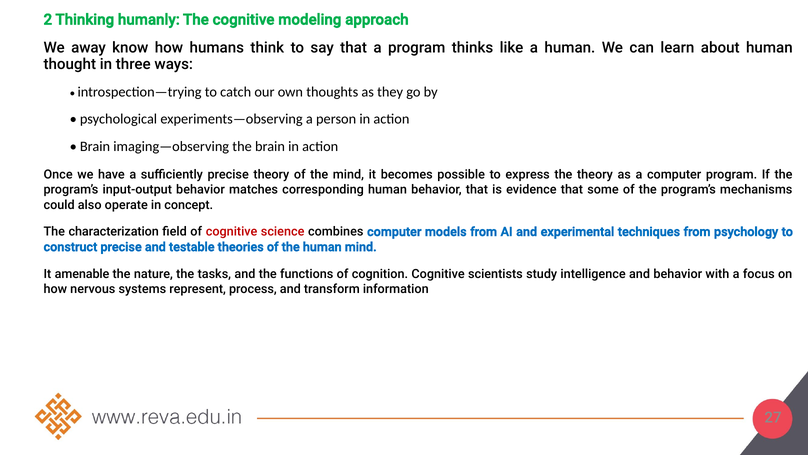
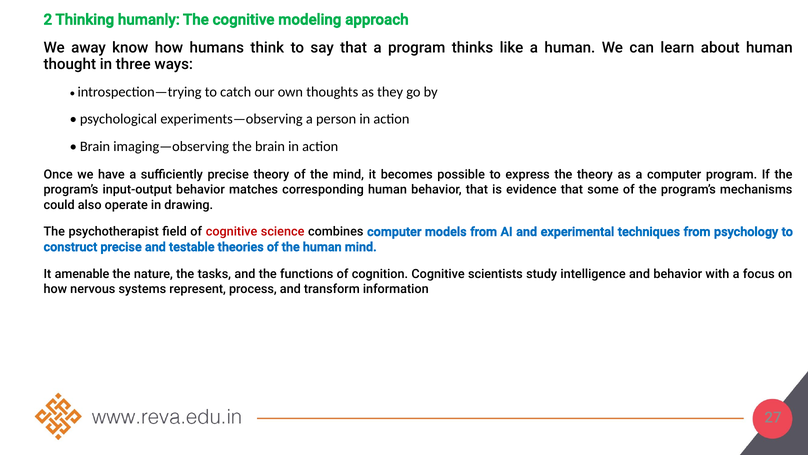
concept: concept -> drawing
characterization: characterization -> psychotherapist
